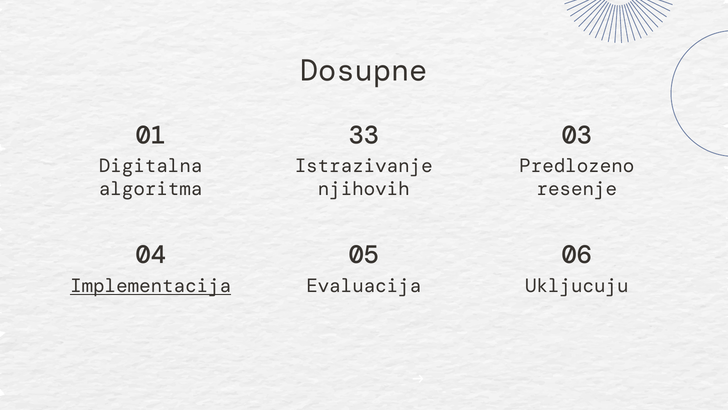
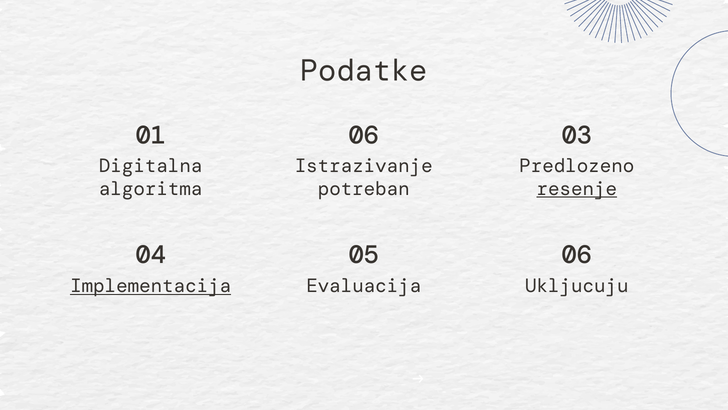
Dosupne: Dosupne -> Podatke
01 33: 33 -> 06
njihovih: njihovih -> potreban
resenje underline: none -> present
